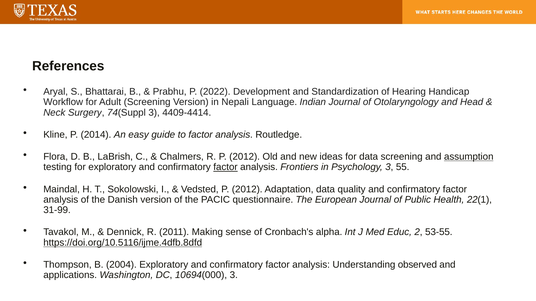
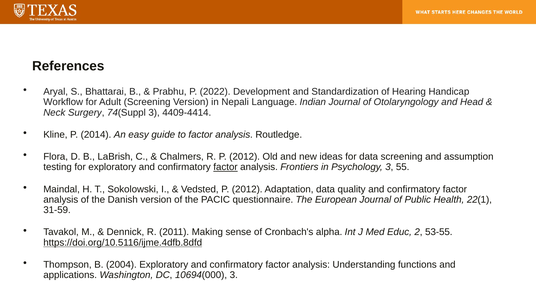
assumption underline: present -> none
31-99: 31-99 -> 31-59
observed: observed -> functions
